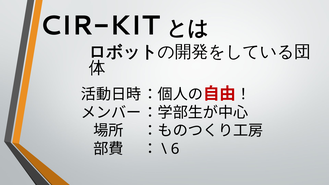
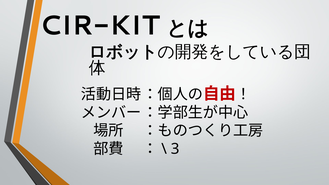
6: 6 -> 3
